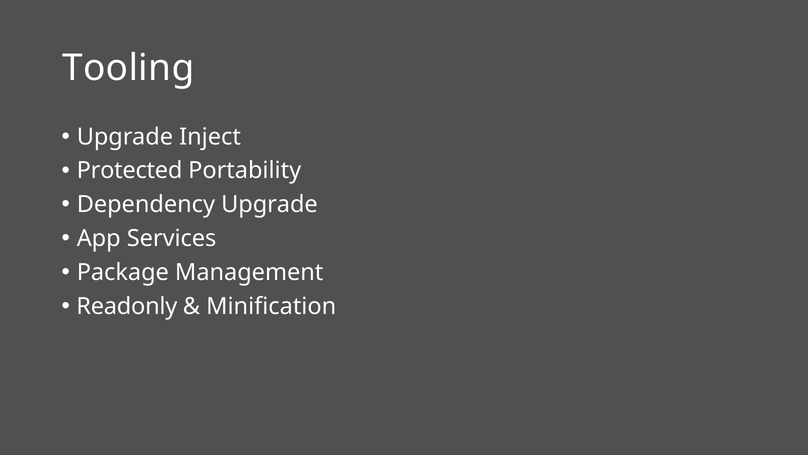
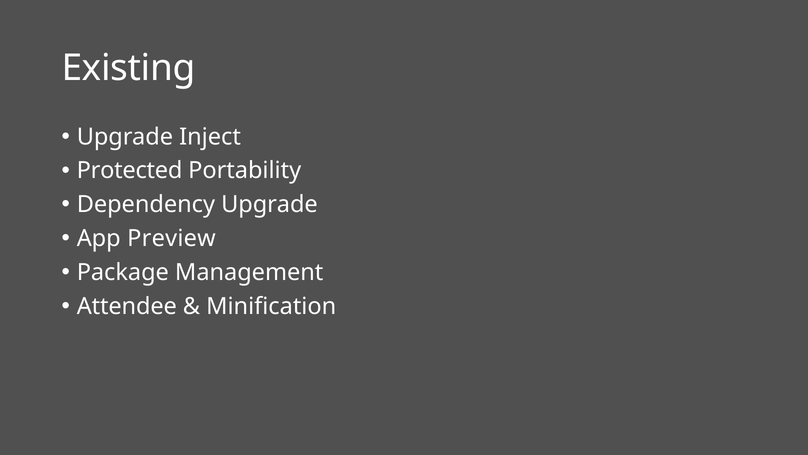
Tooling: Tooling -> Existing
Services: Services -> Preview
Readonly: Readonly -> Attendee
